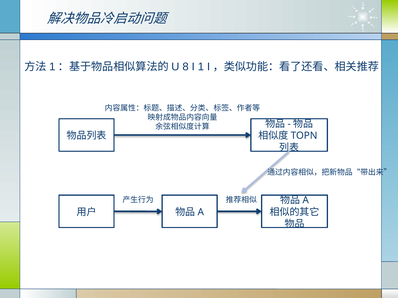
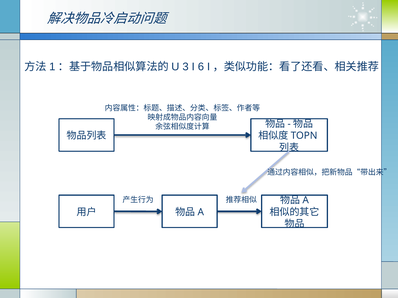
8: 8 -> 3
1: 1 -> 6
